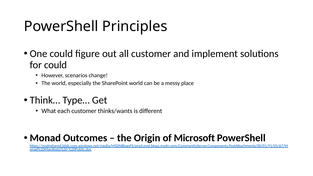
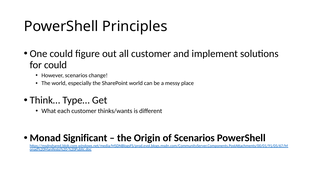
Outcomes: Outcomes -> Significant
of Microsoft: Microsoft -> Scenarios
